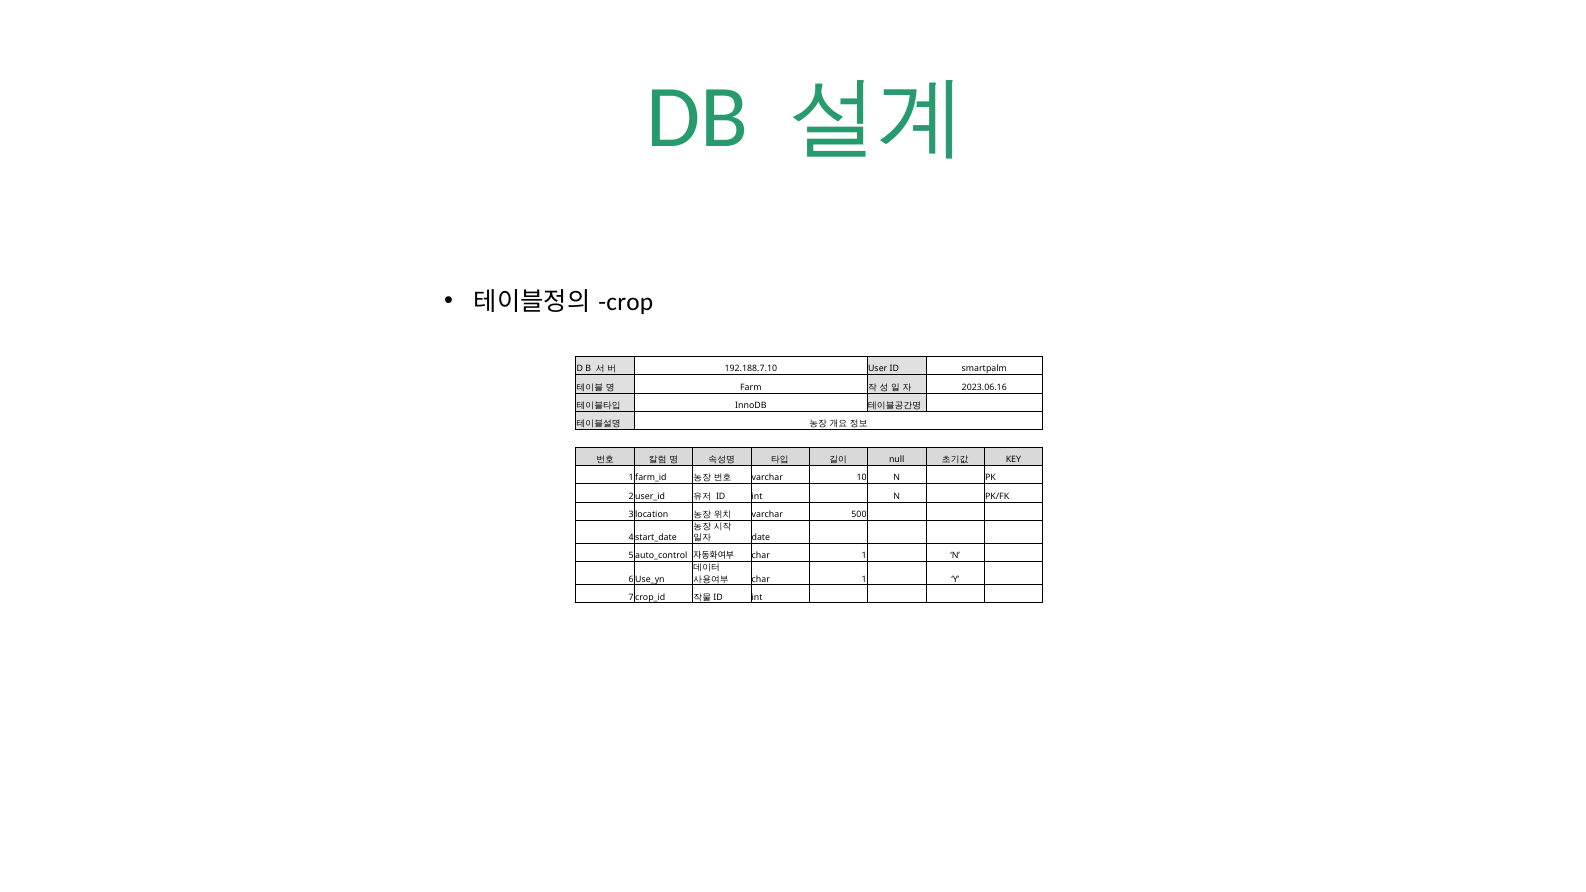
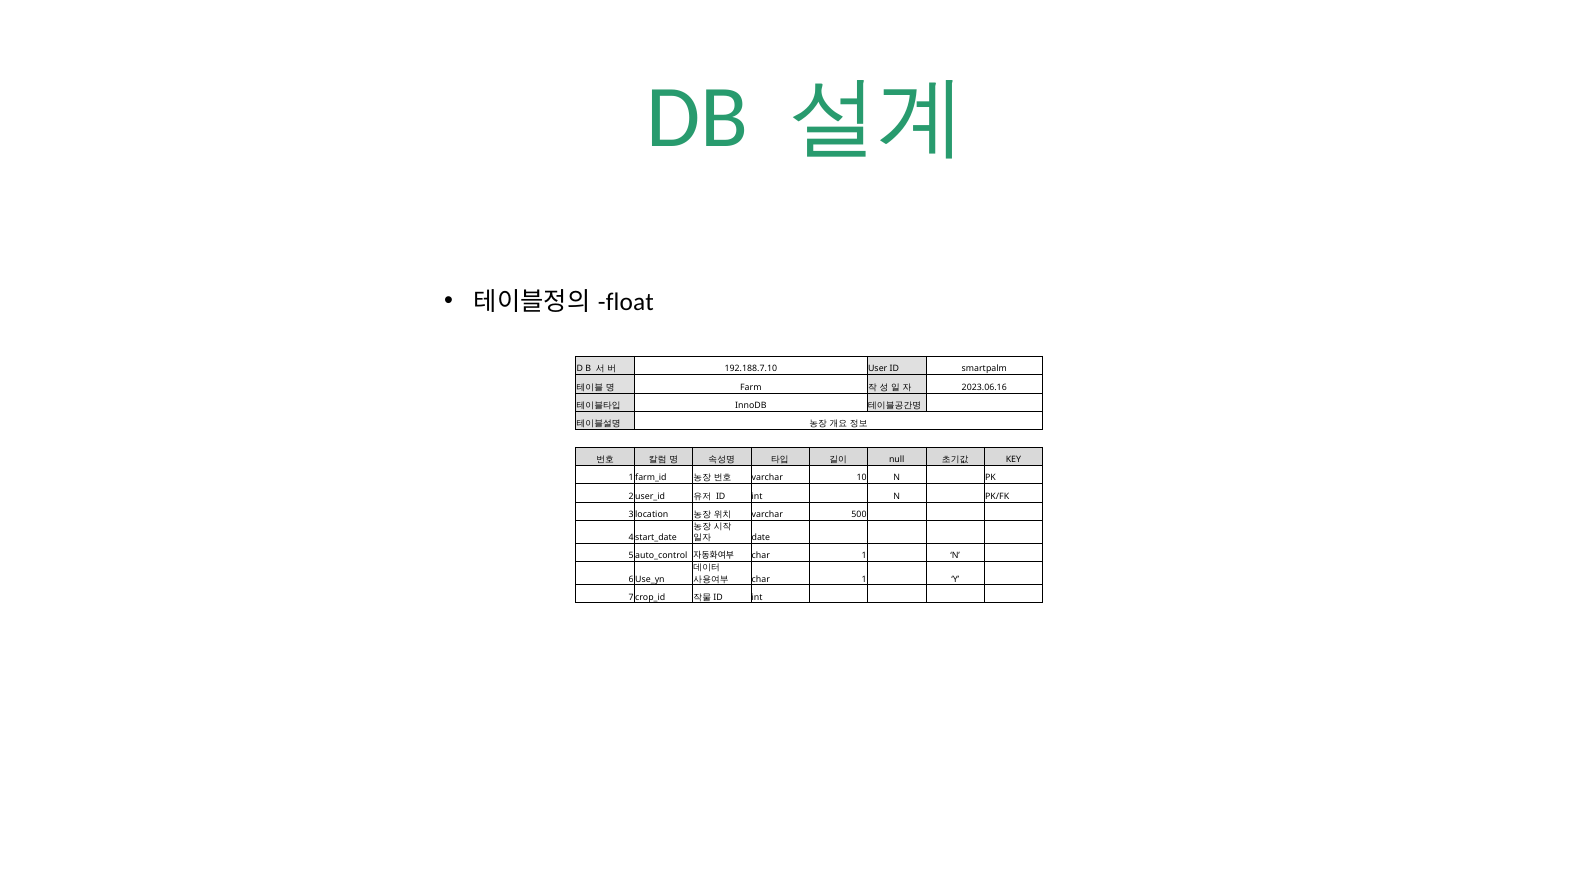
crop: crop -> float
